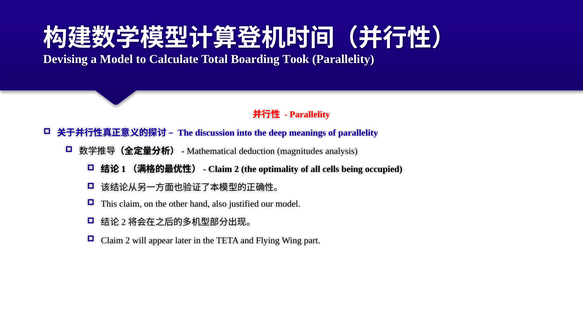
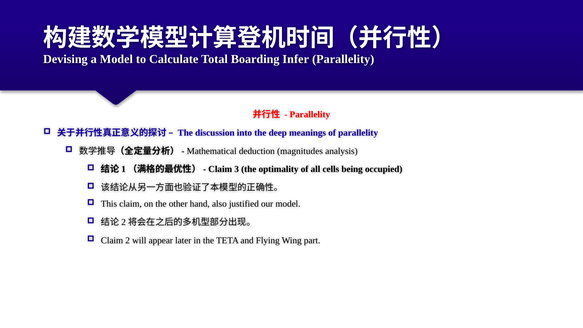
Took: Took -> Infer
2 at (237, 169): 2 -> 3
